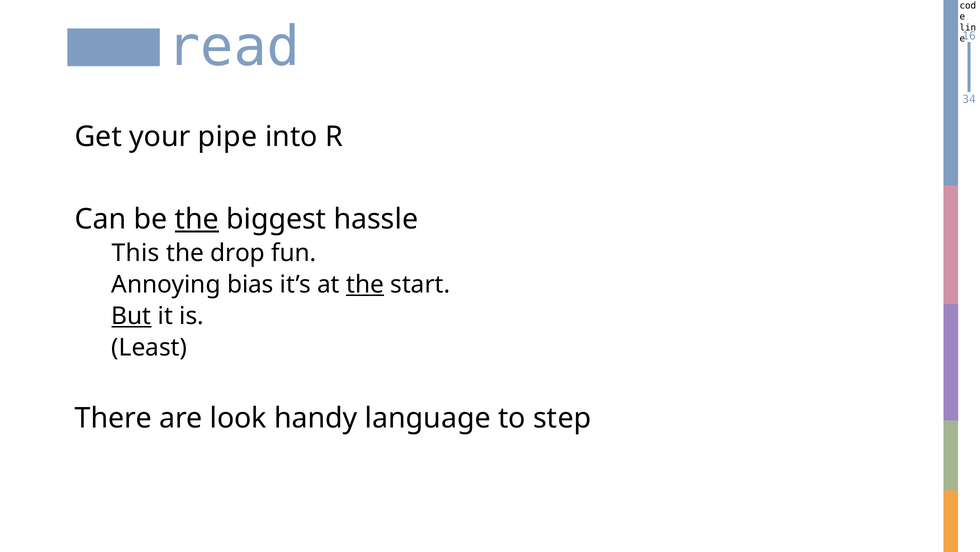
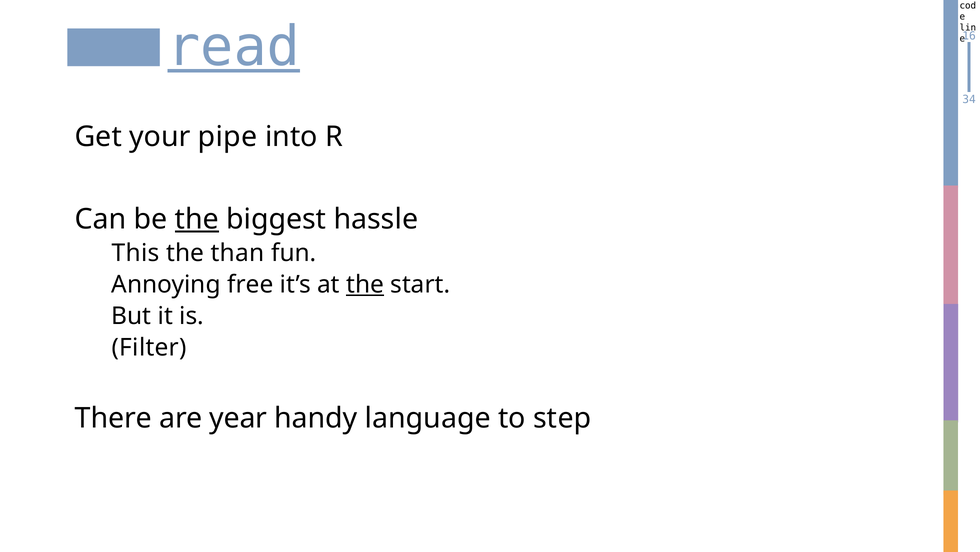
read underline: none -> present
drop: drop -> than
bias: bias -> free
But underline: present -> none
Least: Least -> Filter
look: look -> year
